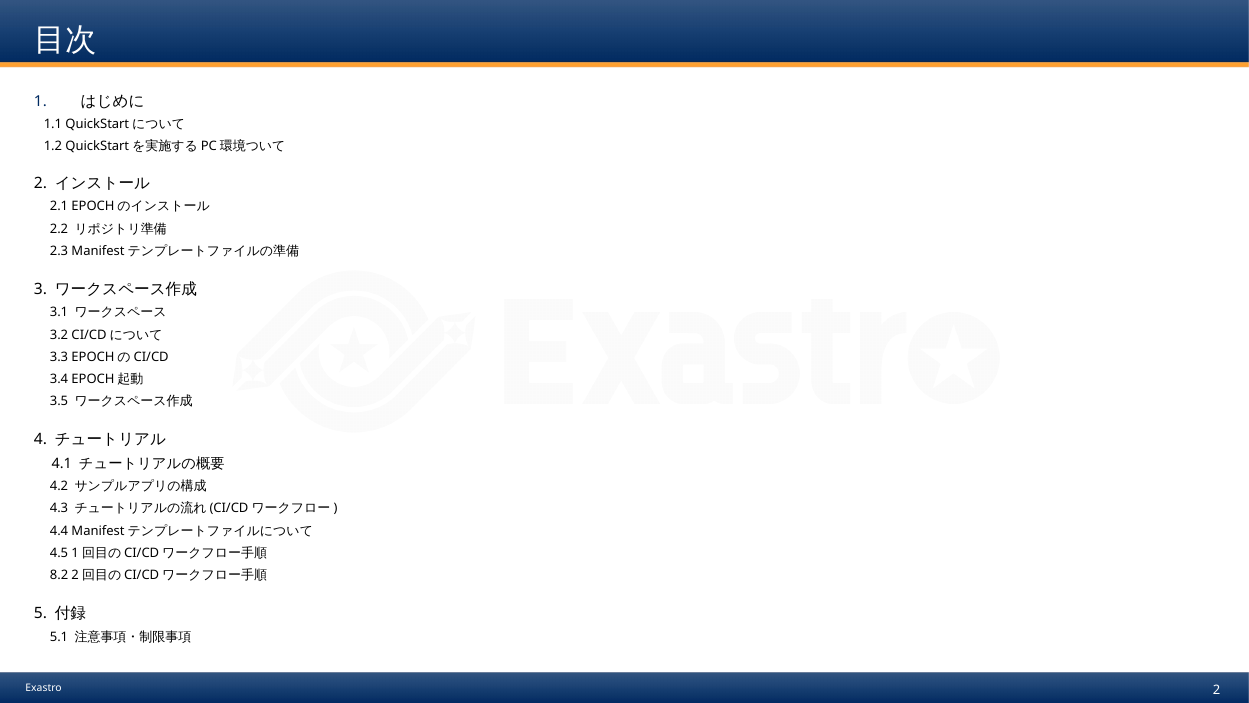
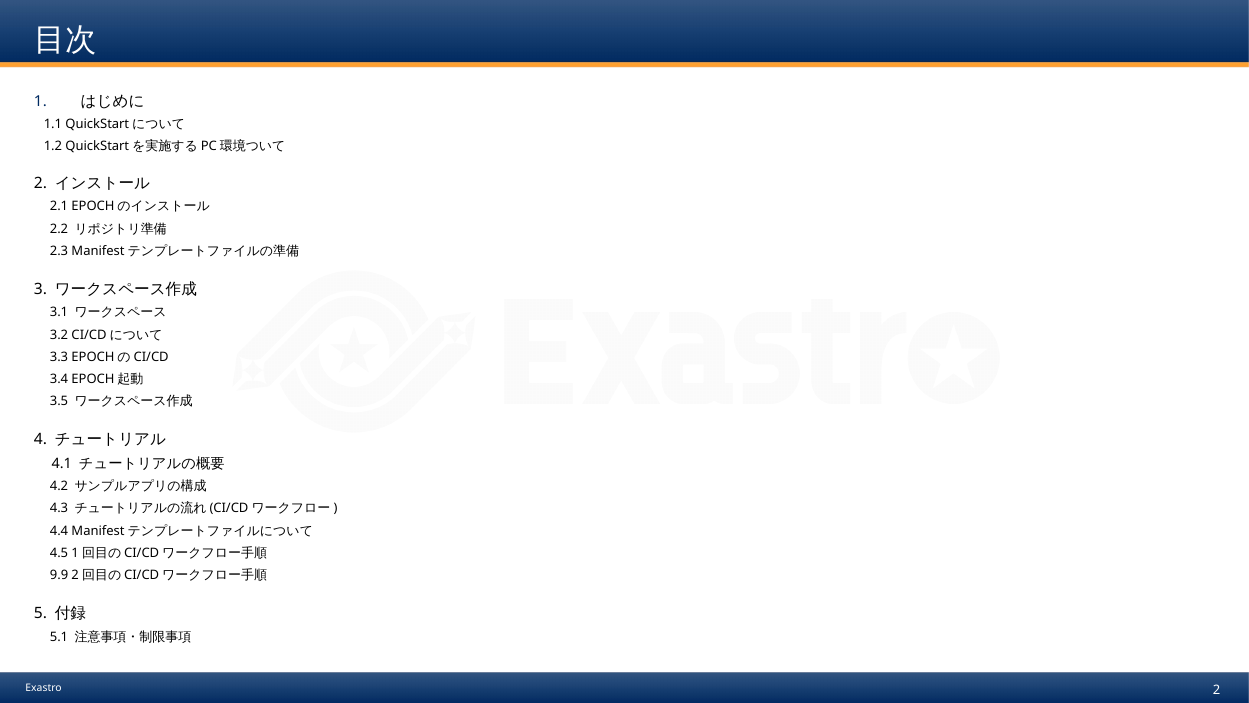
8.2: 8.2 -> 9.9
